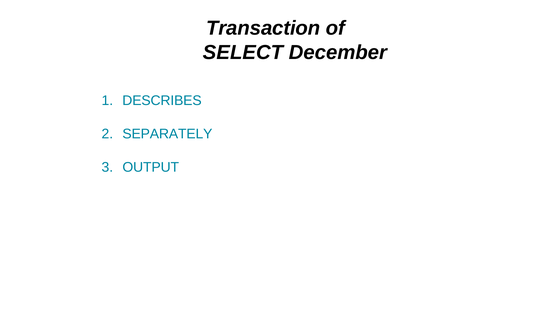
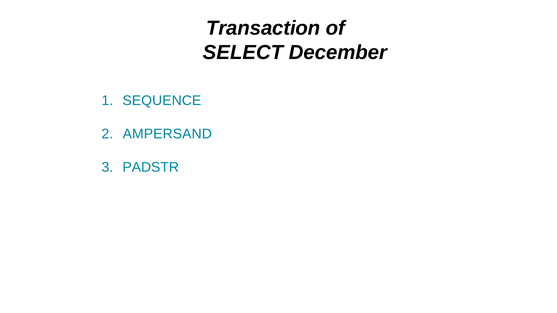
DESCRIBES: DESCRIBES -> SEQUENCE
SEPARATELY: SEPARATELY -> AMPERSAND
OUTPUT: OUTPUT -> PADSTR
